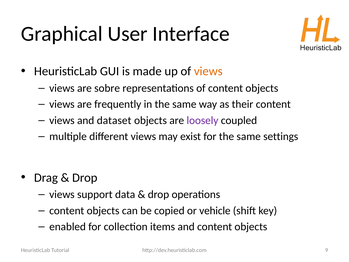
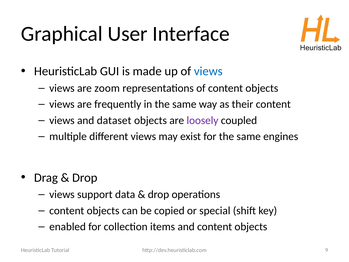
views at (208, 71) colour: orange -> blue
sobre: sobre -> zoom
settings: settings -> engines
vehicle: vehicle -> special
